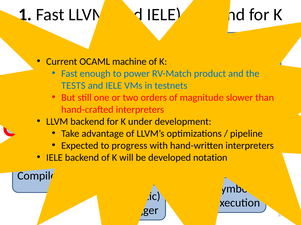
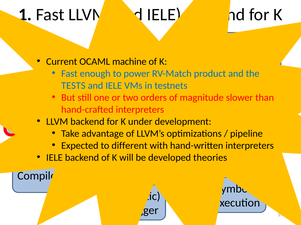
progress: progress -> different
notation: notation -> theories
